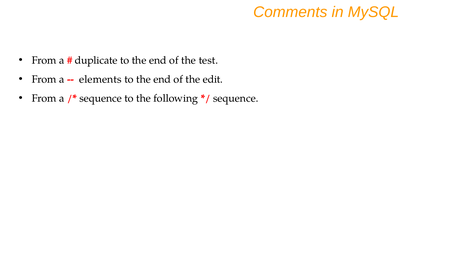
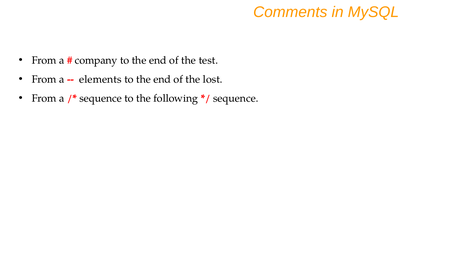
duplicate: duplicate -> company
edit: edit -> lost
